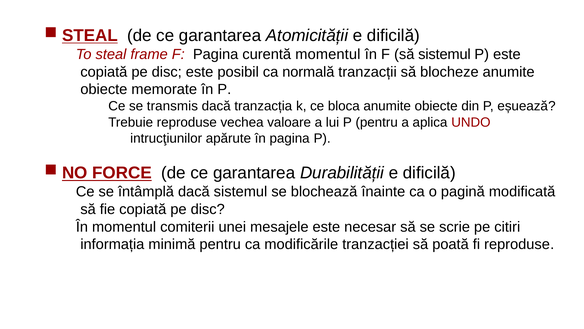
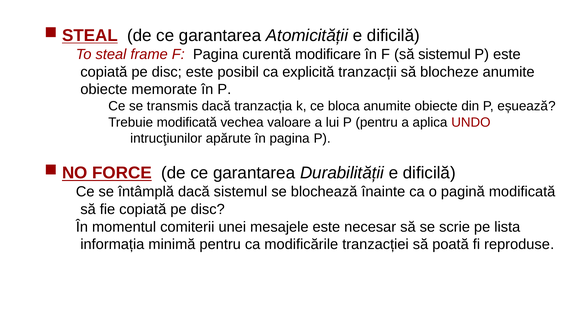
curentă momentul: momentul -> modificare
normală: normală -> explicită
Trebuie reproduse: reproduse -> modificată
citiri: citiri -> lista
